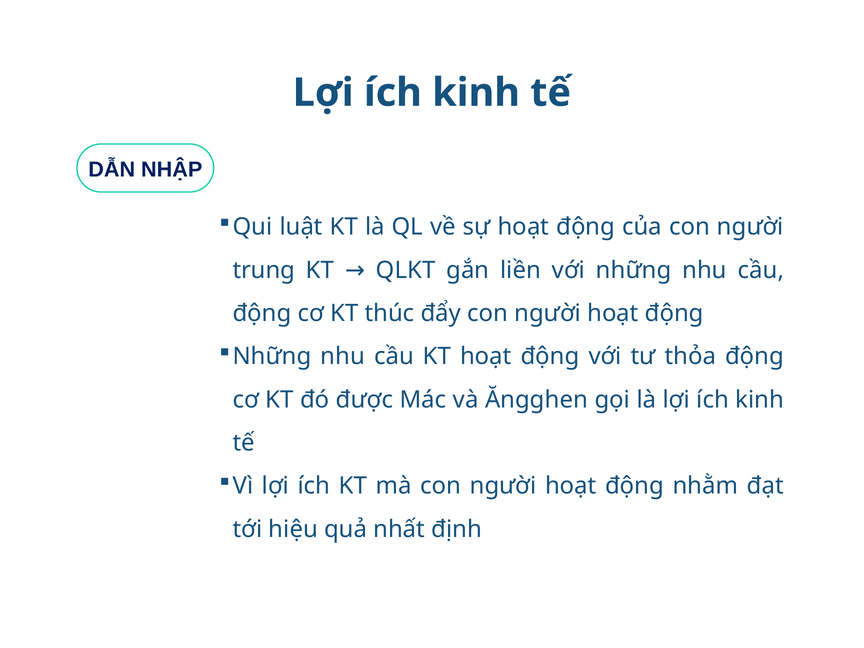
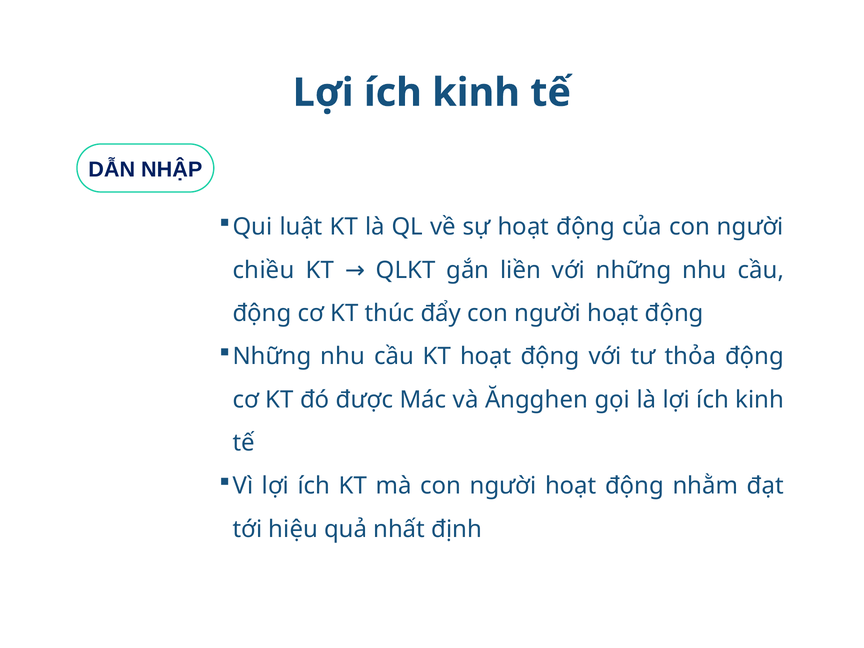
trung: trung -> chiều
